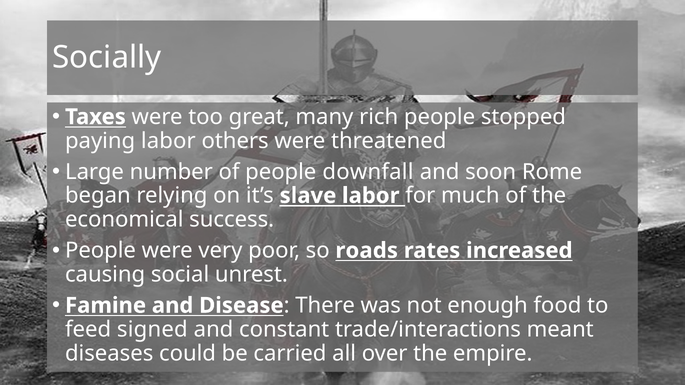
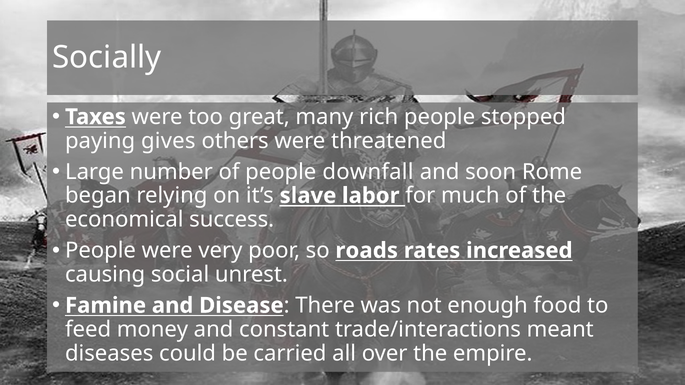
paying labor: labor -> gives
signed: signed -> money
